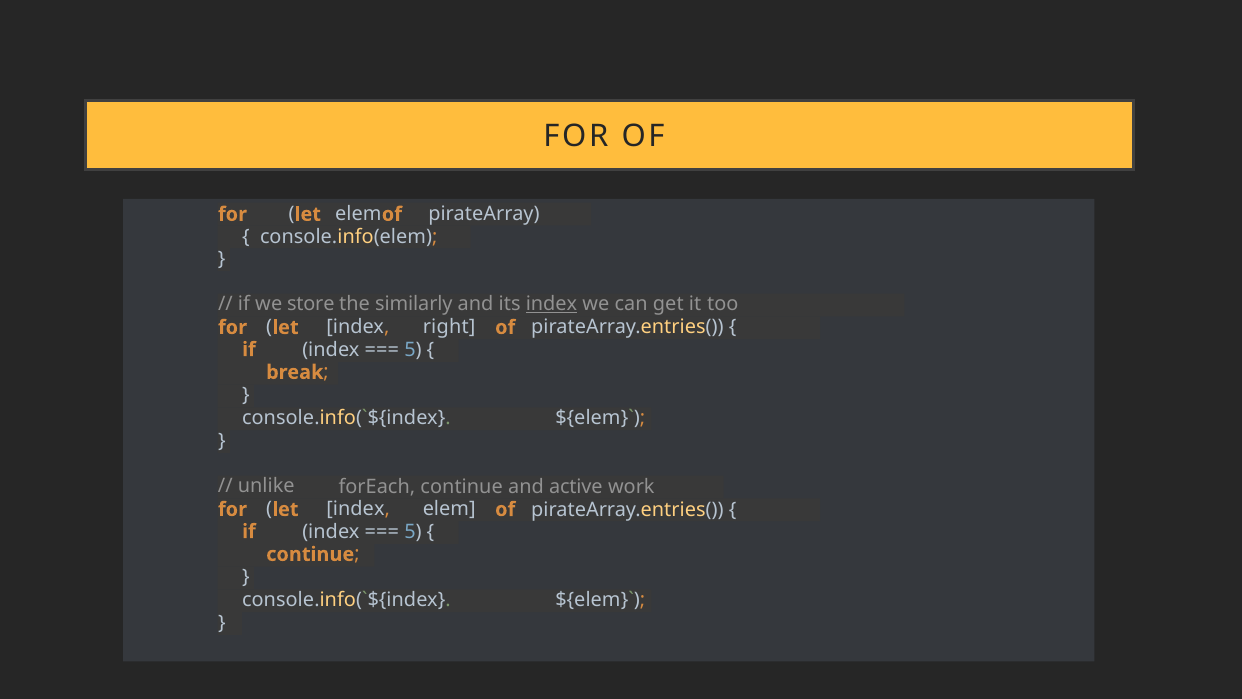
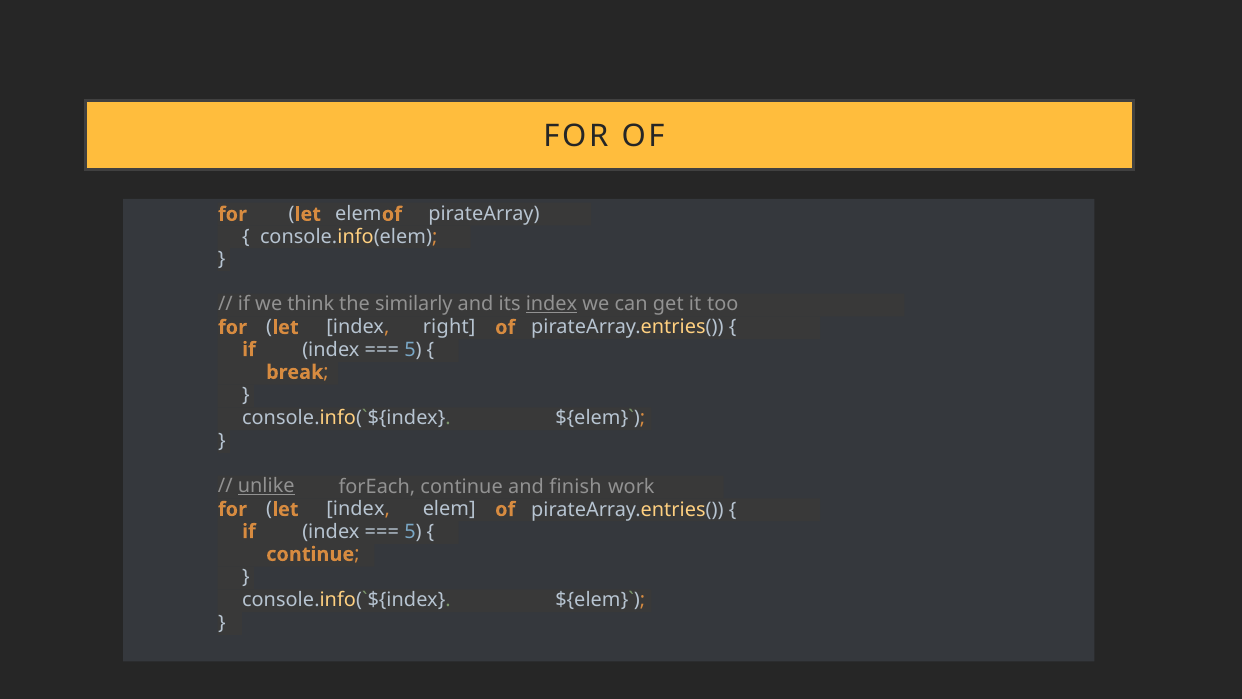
store: store -> think
unlike underline: none -> present
active: active -> finish
